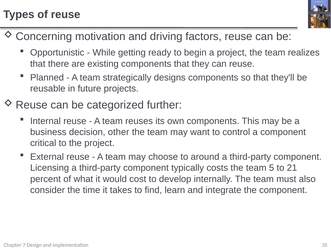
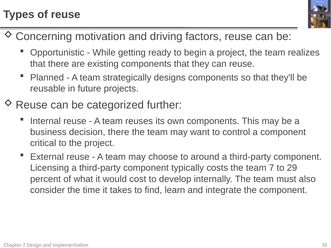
decision other: other -> there
team 5: 5 -> 7
21: 21 -> 29
